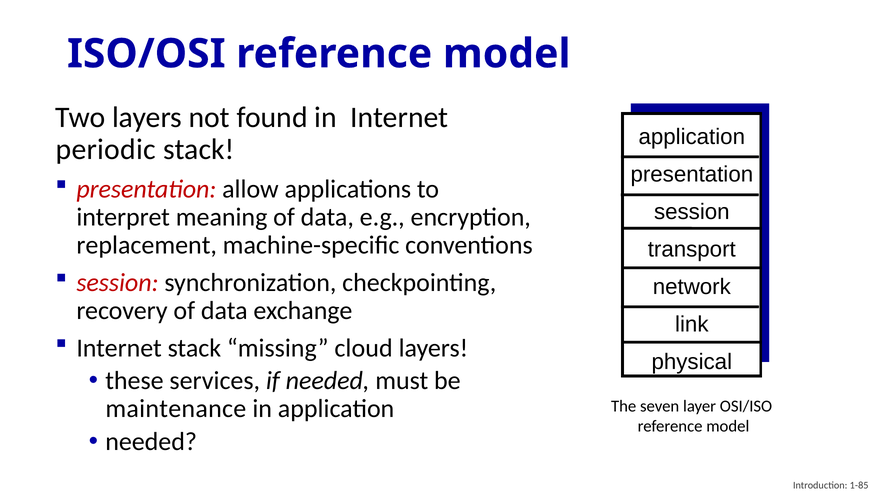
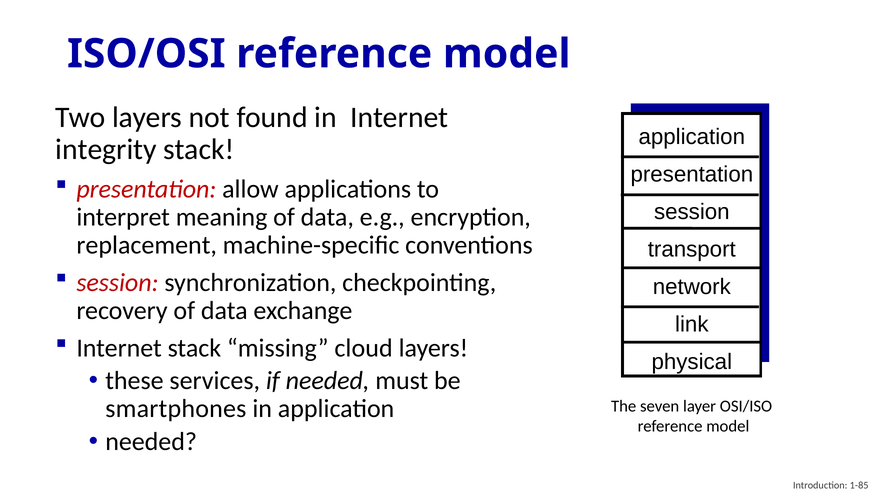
periodic: periodic -> integrity
maintenance: maintenance -> smartphones
